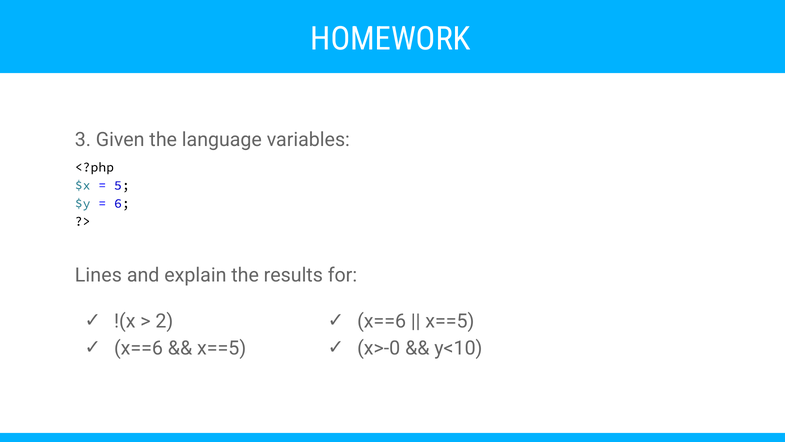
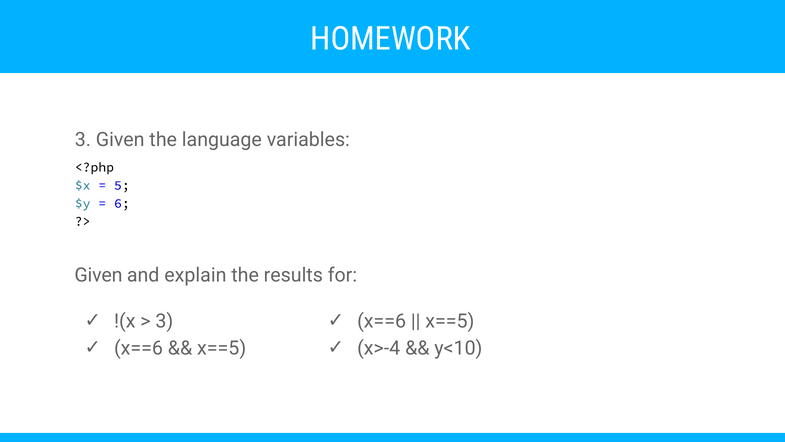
Lines at (98, 275): Lines -> Given
2 at (164, 321): 2 -> 3
x>-0: x>-0 -> x>-4
